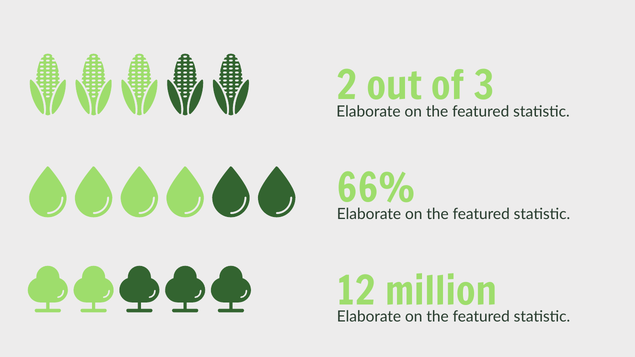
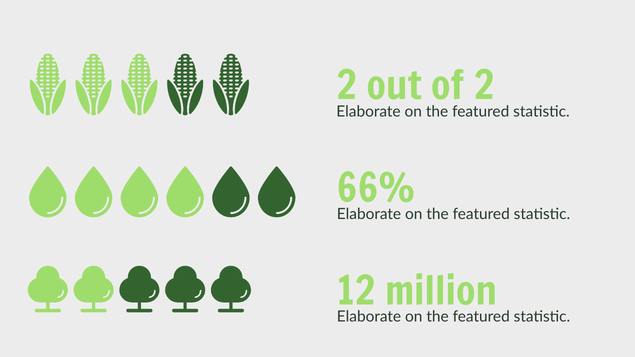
of 3: 3 -> 2
